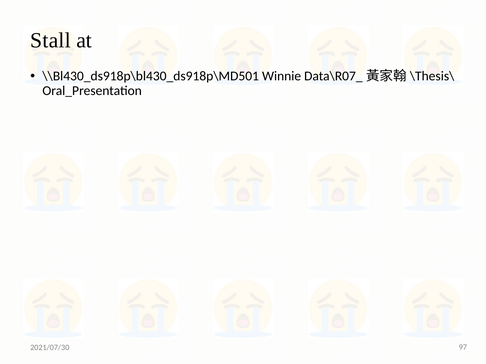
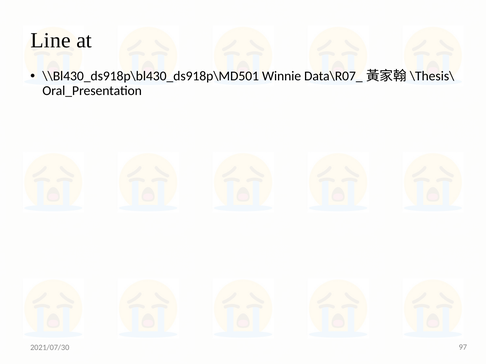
Stall: Stall -> Line
